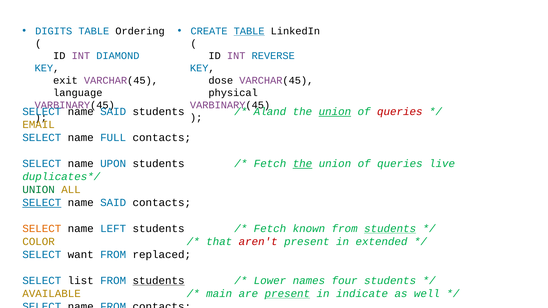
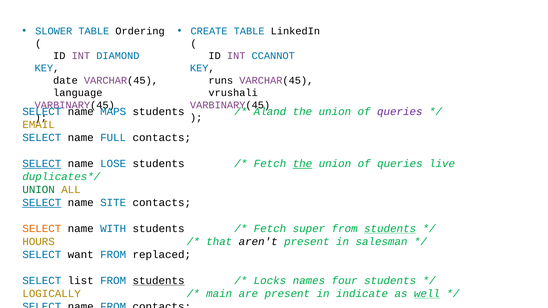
DIGITS: DIGITS -> SLOWER
TABLE at (249, 31) underline: present -> none
REVERSE: REVERSE -> CCANNOT
exit: exit -> date
dose: dose -> runs
physical: physical -> vrushali
SAID at (113, 112): SAID -> MAPS
union at (335, 112) underline: present -> none
queries at (400, 112) colour: red -> purple
SELECT at (42, 164) underline: none -> present
UPON: UPON -> LOSE
SAID at (113, 203): SAID -> SITE
LEFT: LEFT -> WITH
known: known -> super
COLOR: COLOR -> HOURS
aren't colour: red -> black
extended: extended -> salesman
Lower: Lower -> Locks
AVAILABLE: AVAILABLE -> LOGICALLY
present at (287, 294) underline: present -> none
well underline: none -> present
